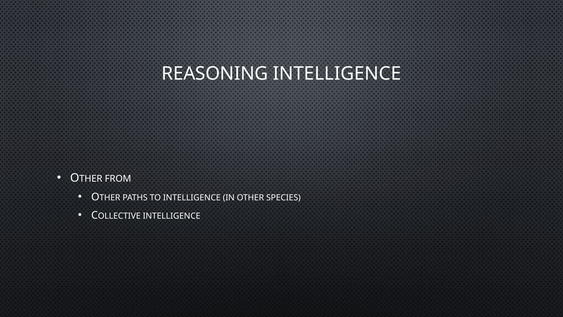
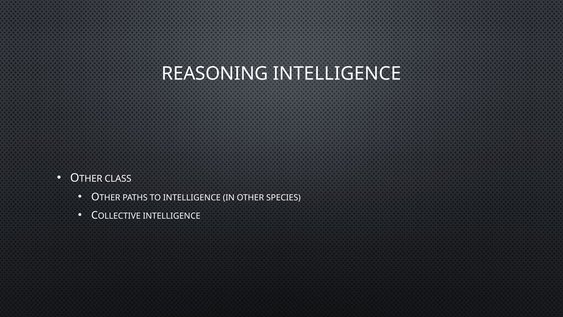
FROM: FROM -> CLASS
